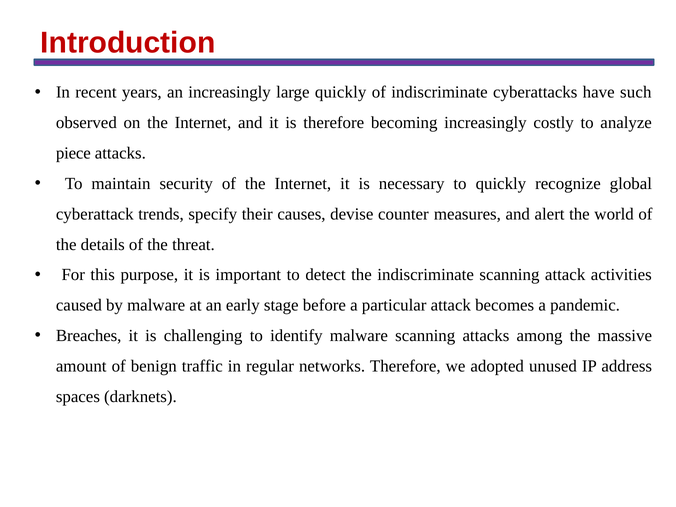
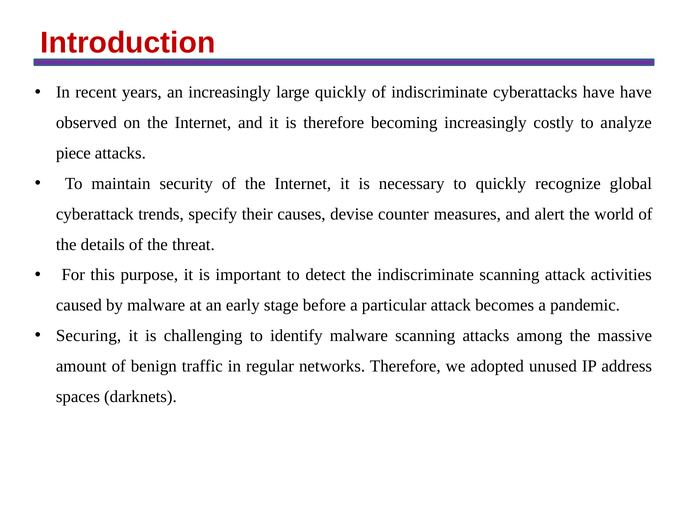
have such: such -> have
Breaches: Breaches -> Securing
